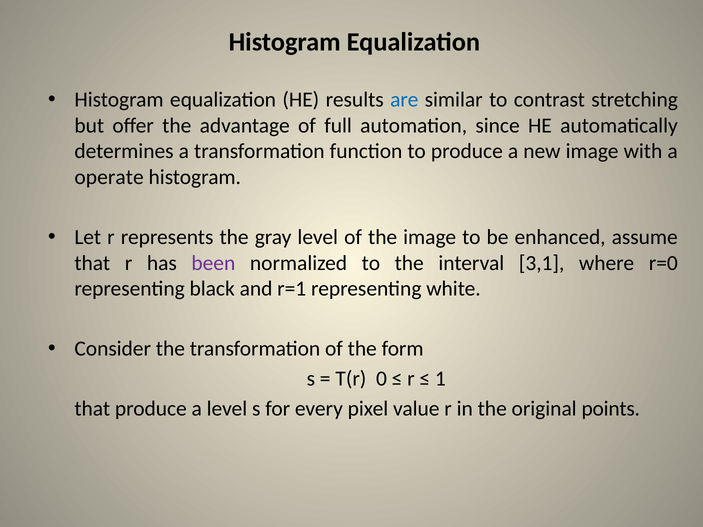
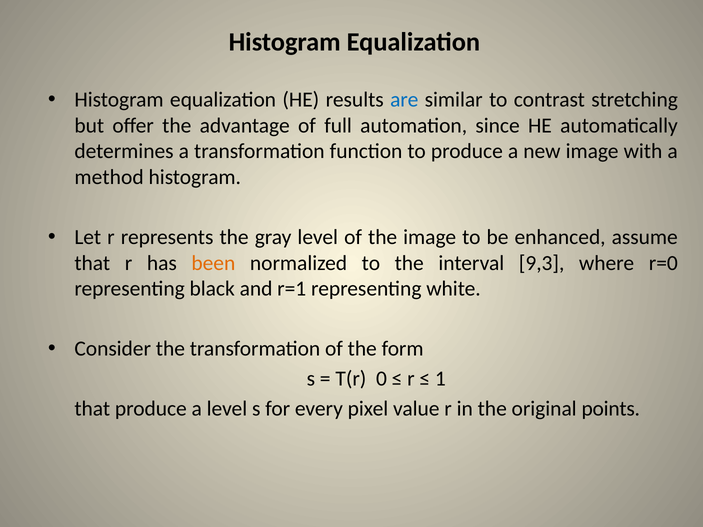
operate: operate -> method
been colour: purple -> orange
3,1: 3,1 -> 9,3
